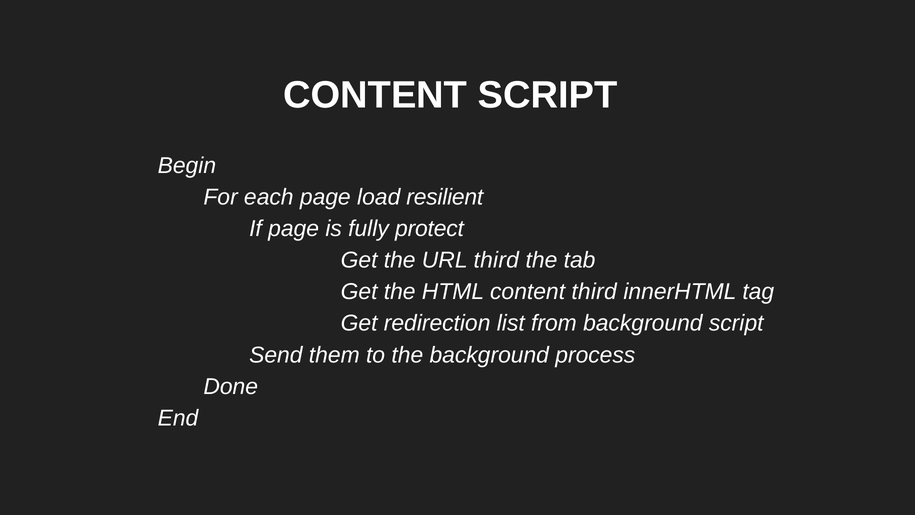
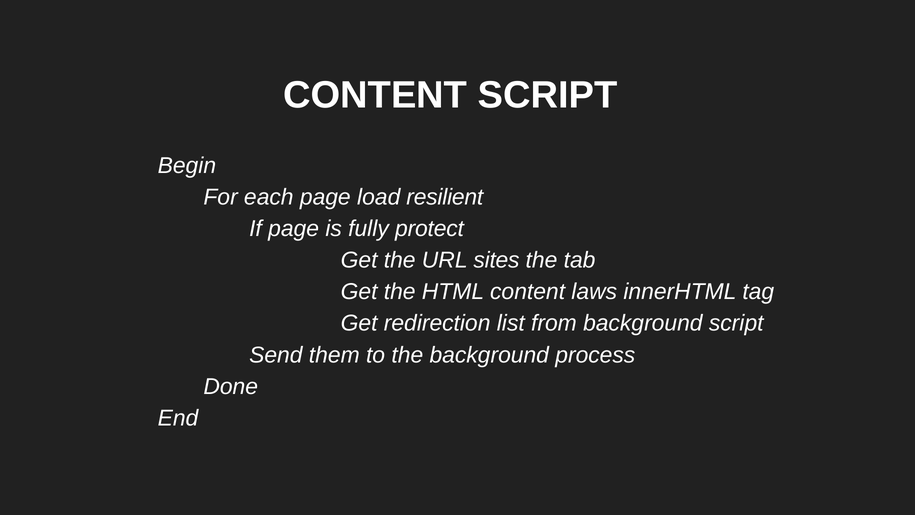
URL third: third -> sites
content third: third -> laws
